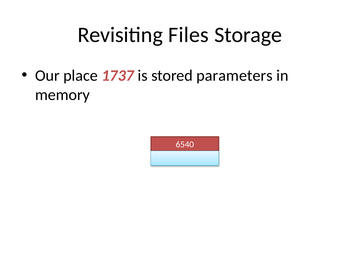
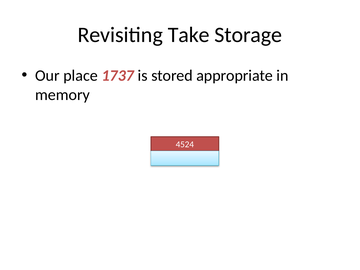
Files: Files -> Take
parameters: parameters -> appropriate
6540: 6540 -> 4524
